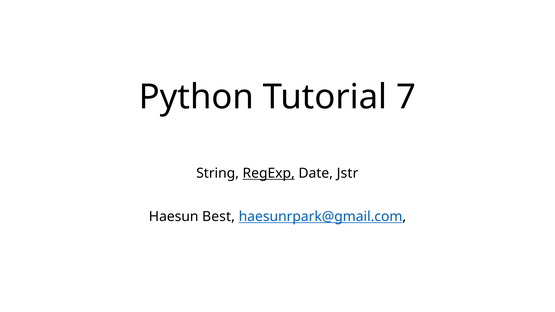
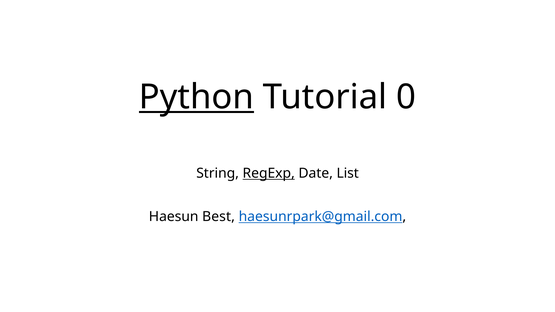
Python underline: none -> present
7: 7 -> 0
Jstr: Jstr -> List
